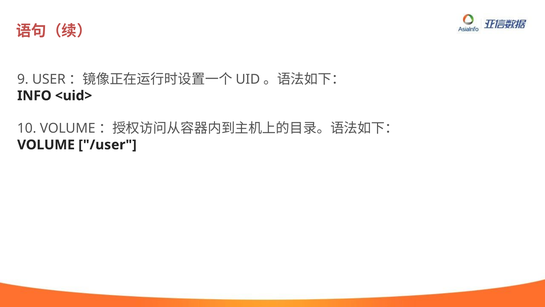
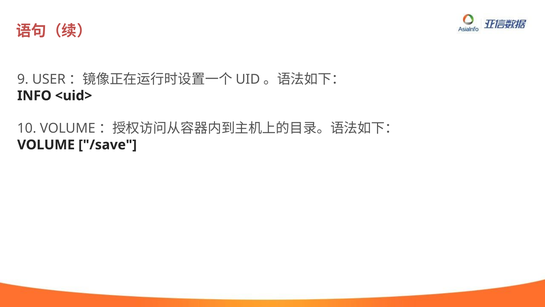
/user: /user -> /save
